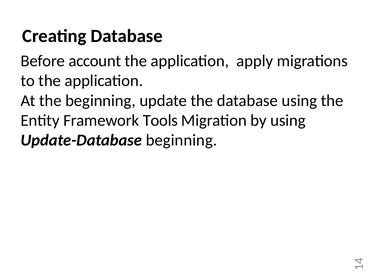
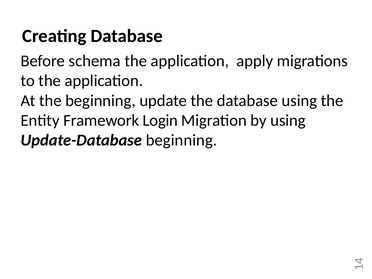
account: account -> schema
Tools: Tools -> Login
